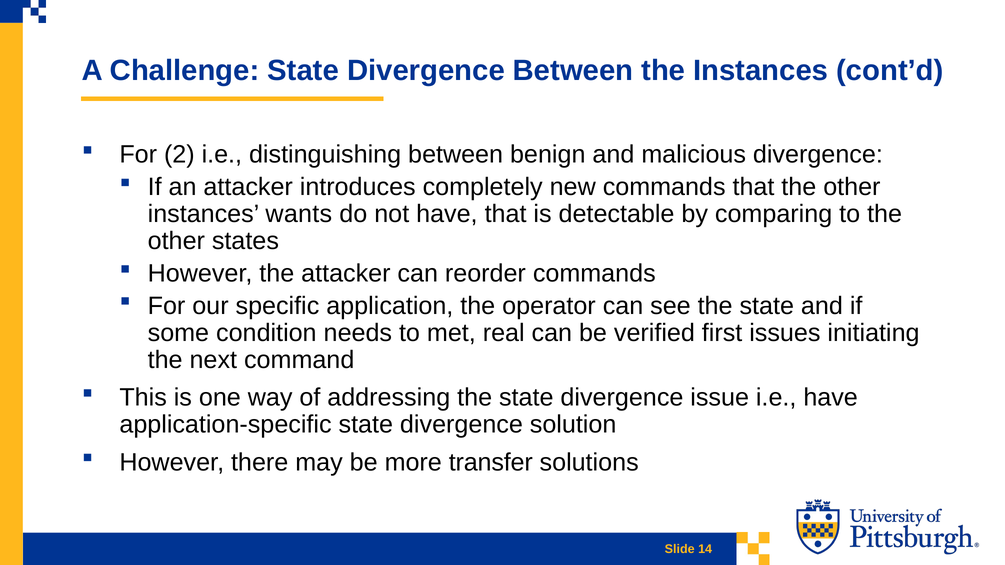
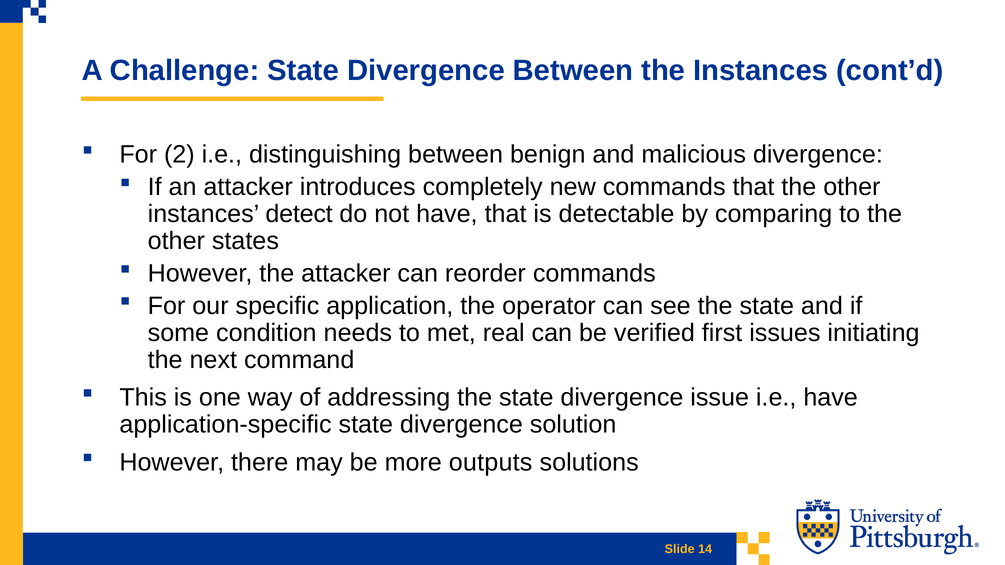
wants: wants -> detect
transfer: transfer -> outputs
